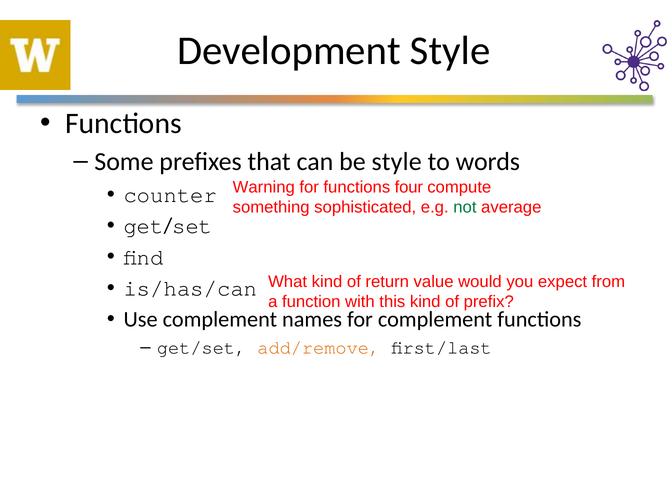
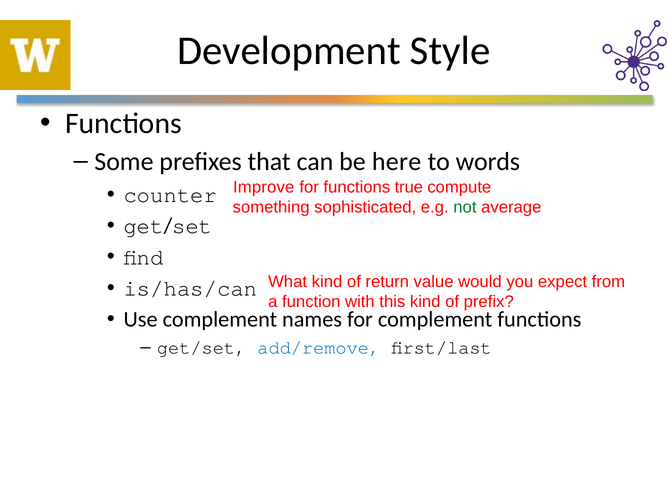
be style: style -> here
Warning: Warning -> Improve
four: four -> true
add/remove colour: orange -> blue
